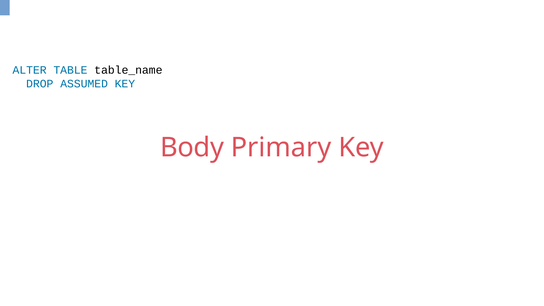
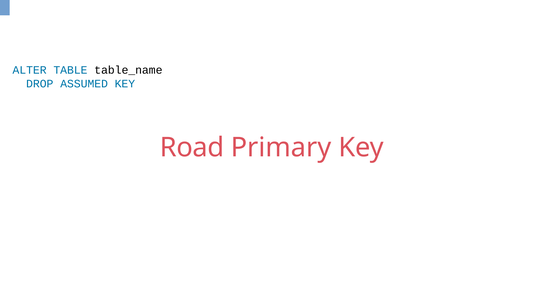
Body: Body -> Road
